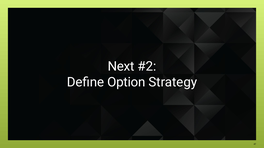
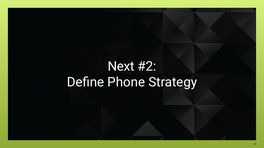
Option: Option -> Phone
